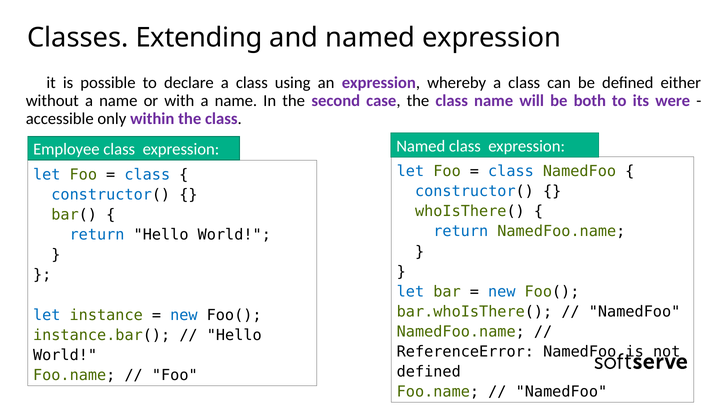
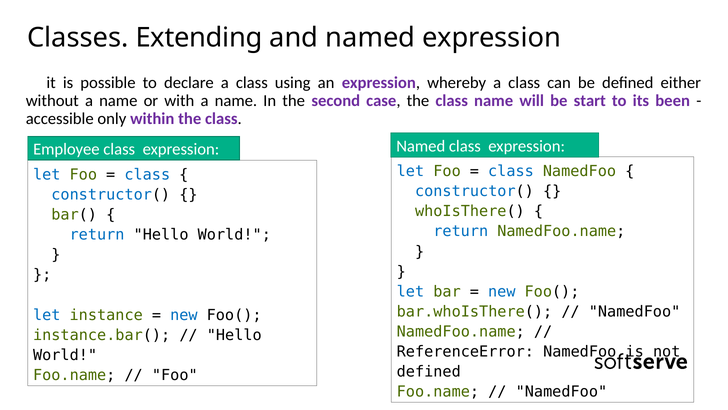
both: both -> start
were: were -> been
